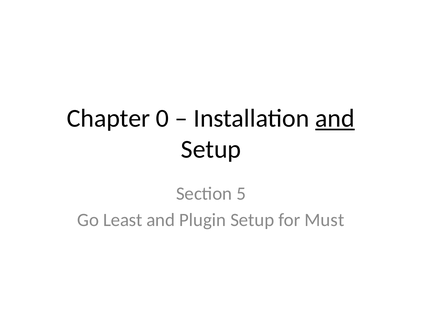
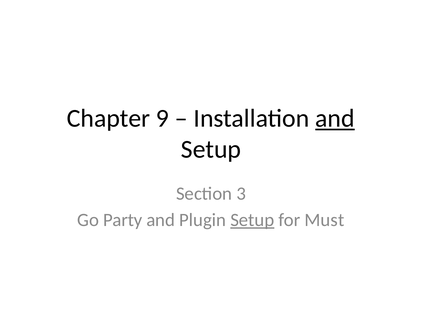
0: 0 -> 9
5: 5 -> 3
Least: Least -> Party
Setup at (252, 220) underline: none -> present
